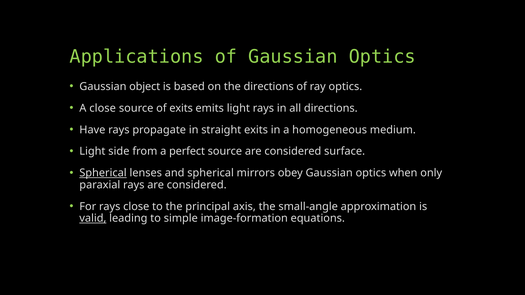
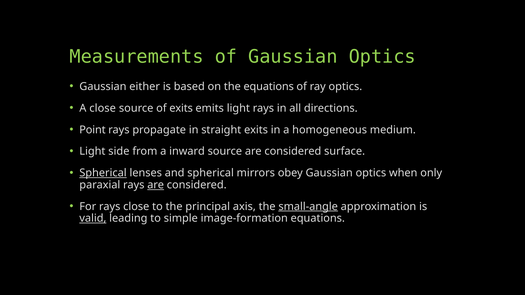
Applications: Applications -> Measurements
object: object -> either
the directions: directions -> equations
Have: Have -> Point
perfect: perfect -> inward
are at (156, 185) underline: none -> present
small-angle underline: none -> present
